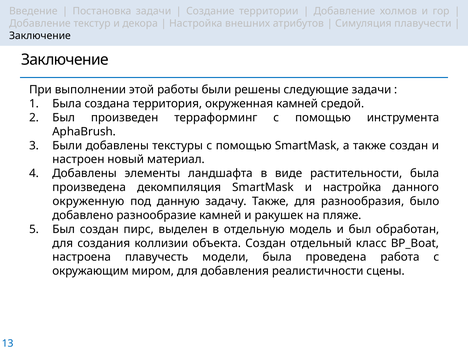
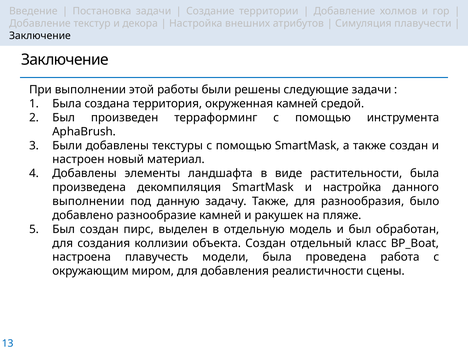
окруженную at (88, 202): окруженную -> выполнении
